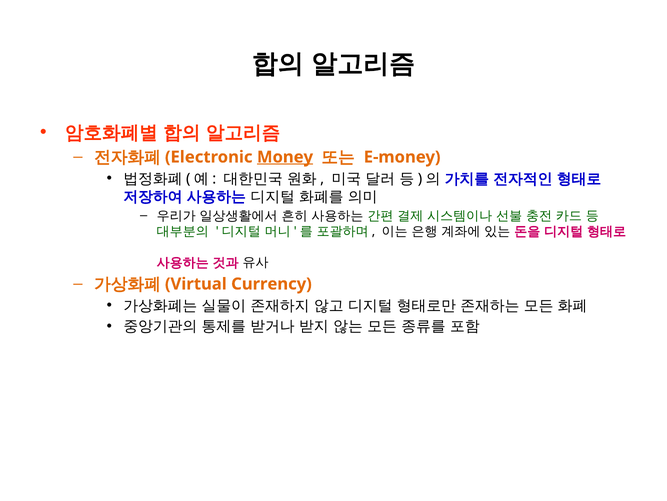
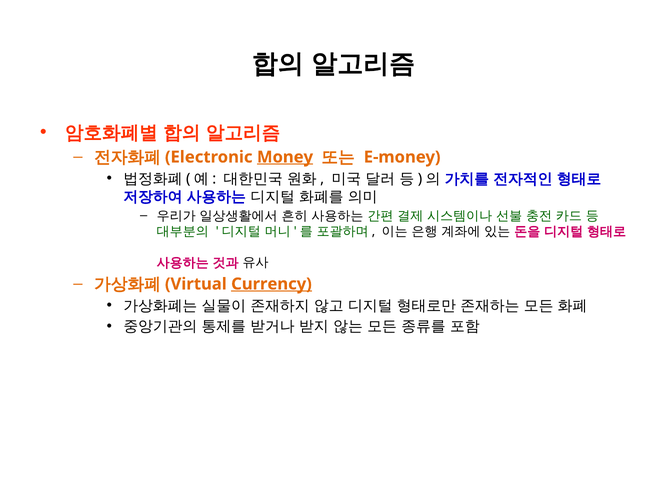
Currency underline: none -> present
